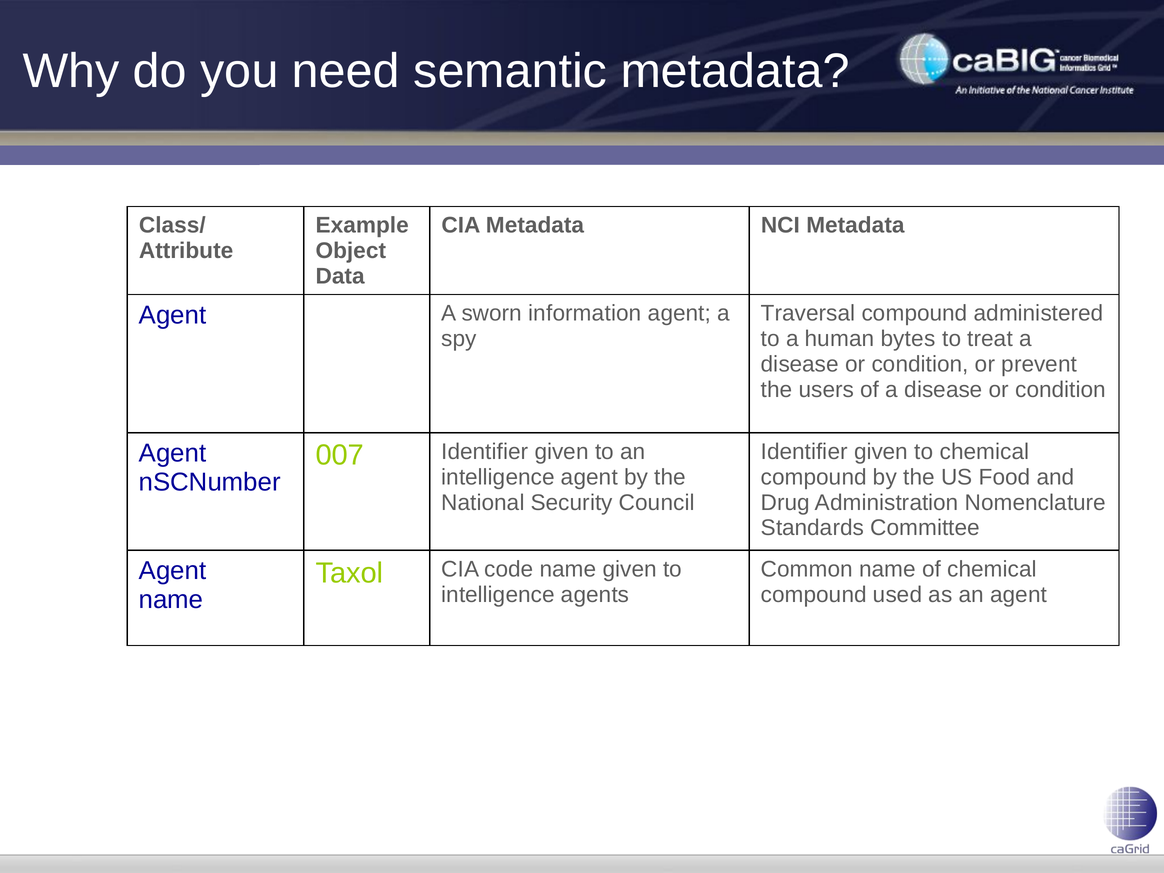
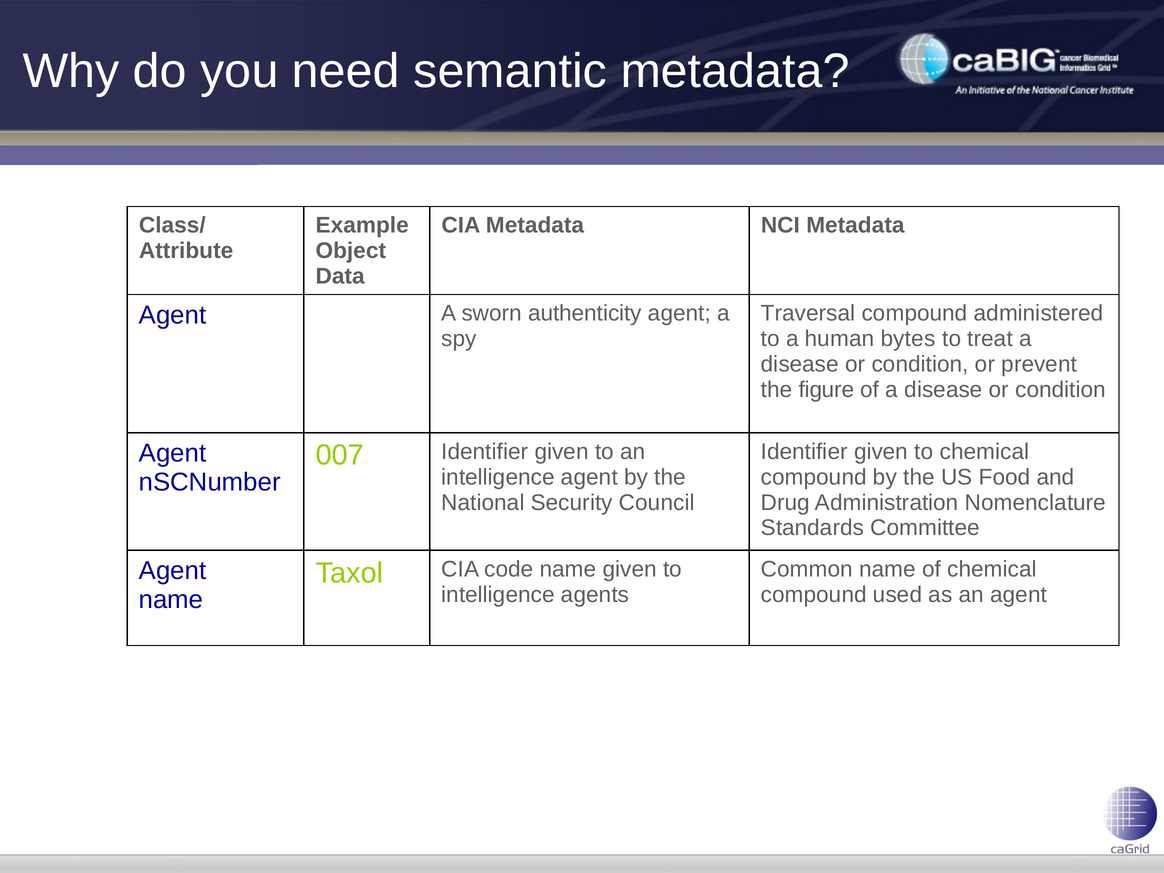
information: information -> authenticity
users: users -> figure
